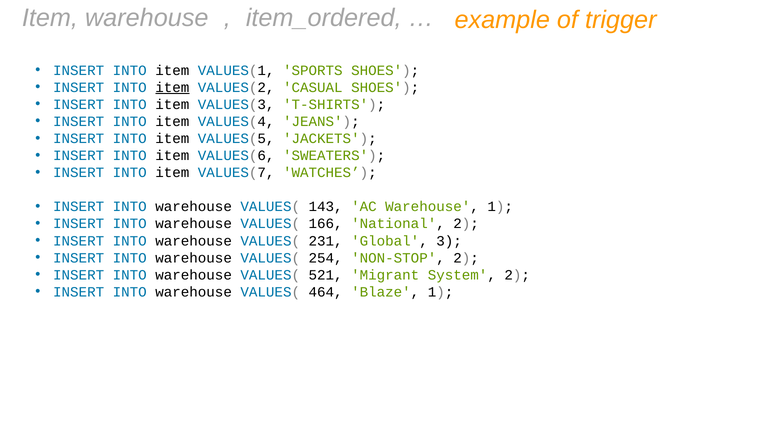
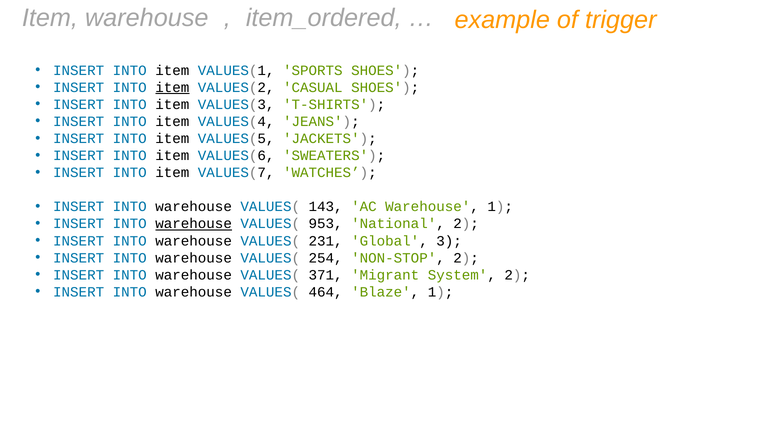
warehouse at (194, 224) underline: none -> present
166: 166 -> 953
521: 521 -> 371
